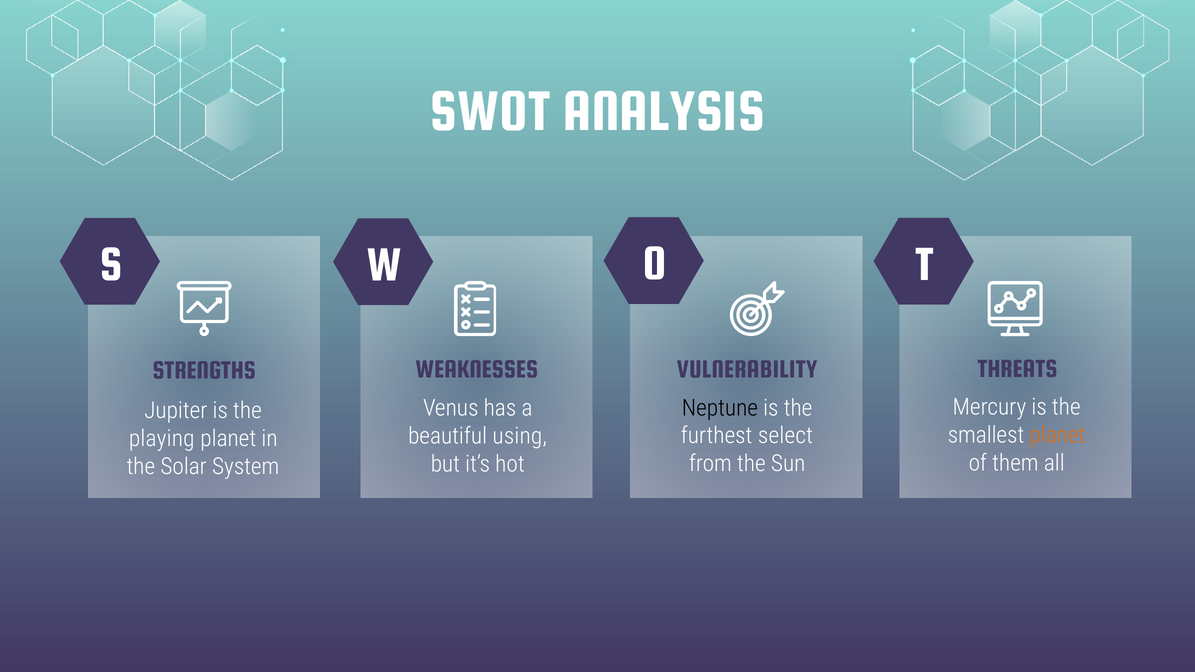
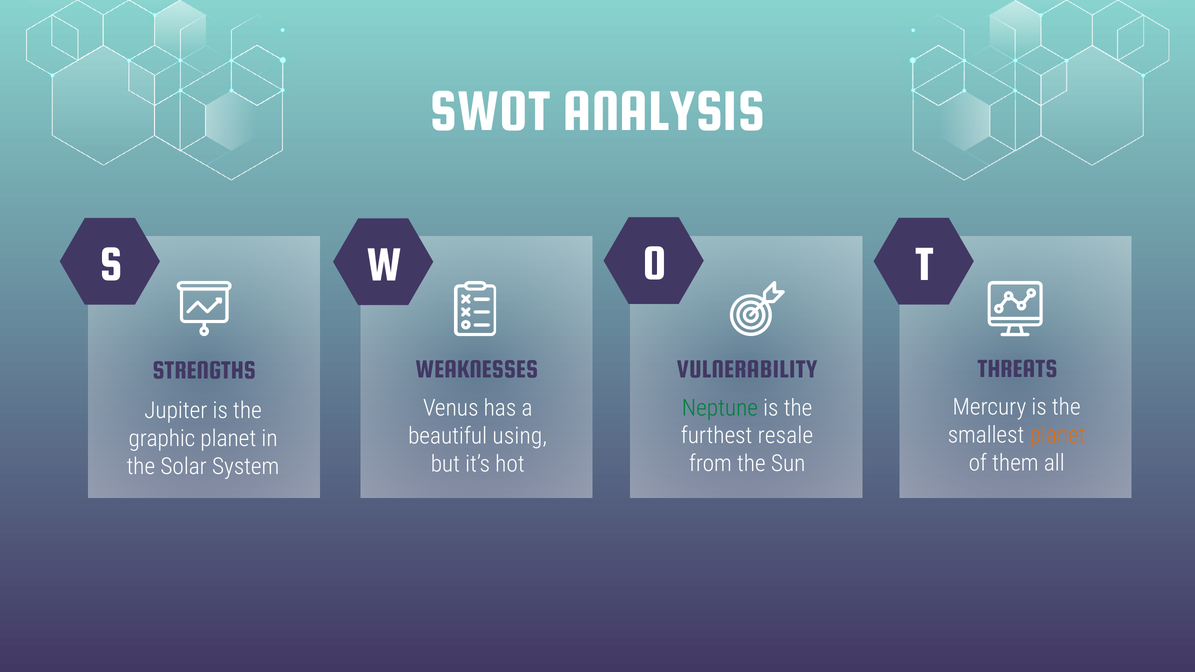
Neptune colour: black -> green
select: select -> resale
playing: playing -> graphic
